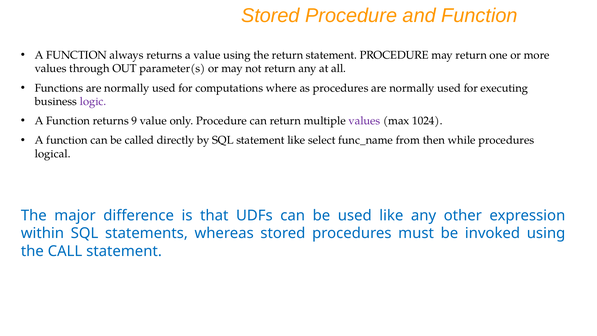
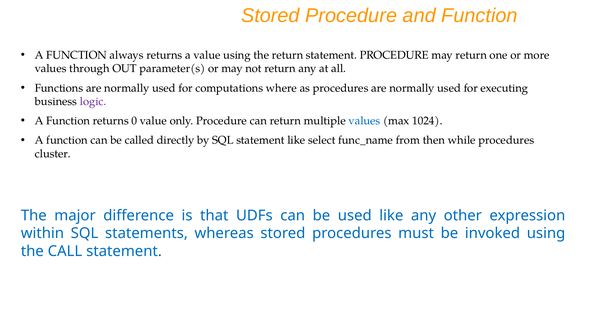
9: 9 -> 0
values at (364, 121) colour: purple -> blue
logical: logical -> cluster
